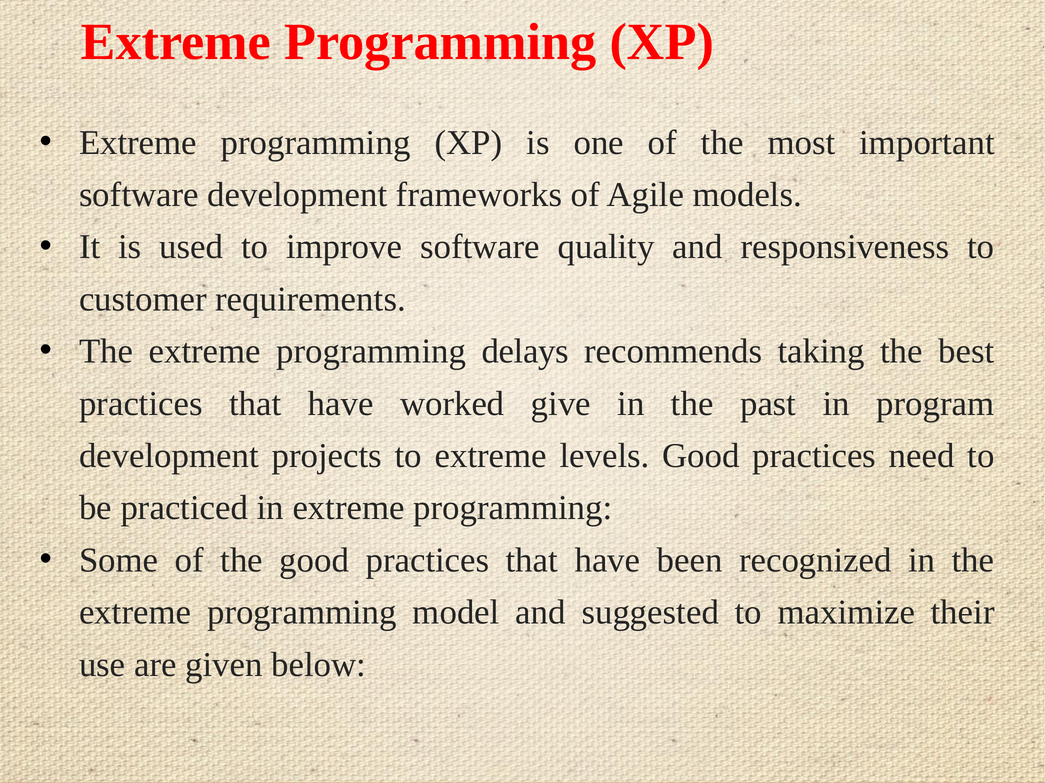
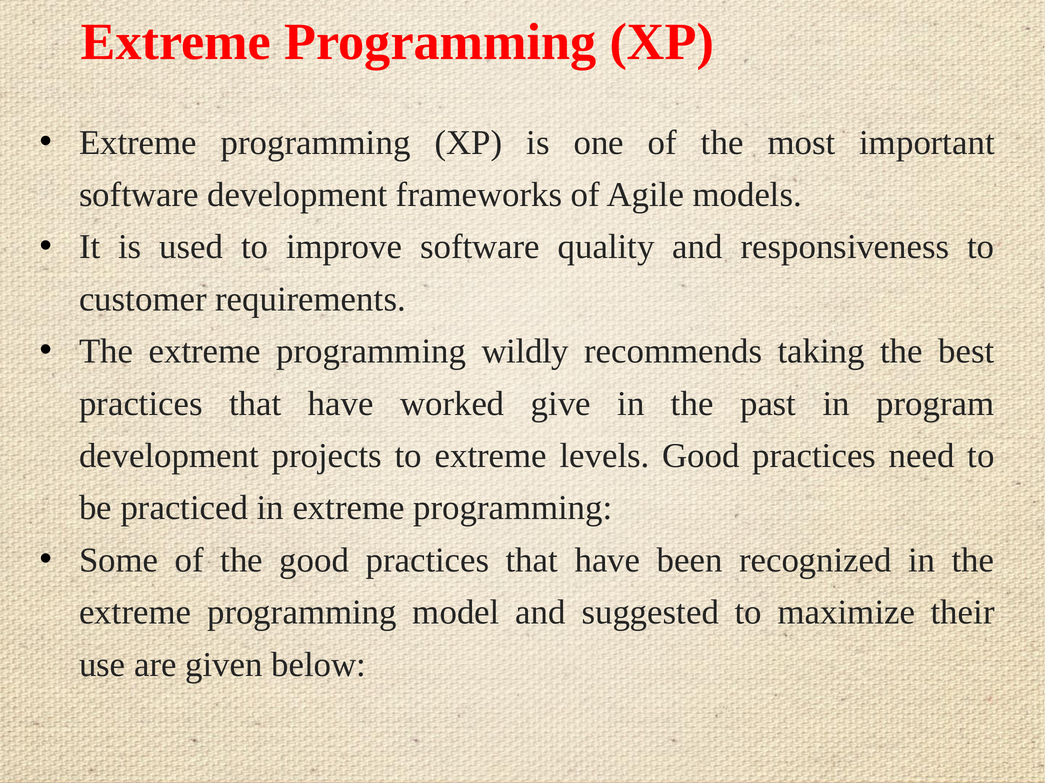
delays: delays -> wildly
